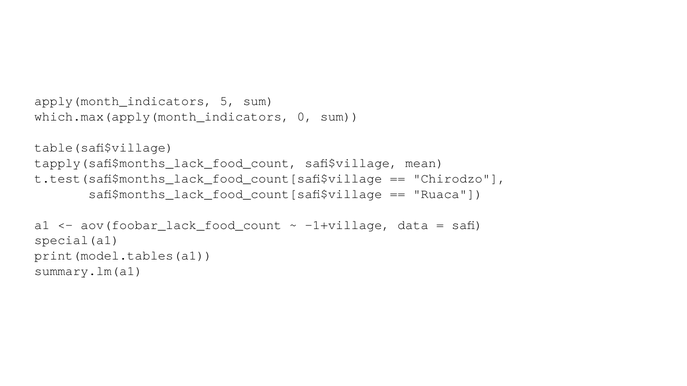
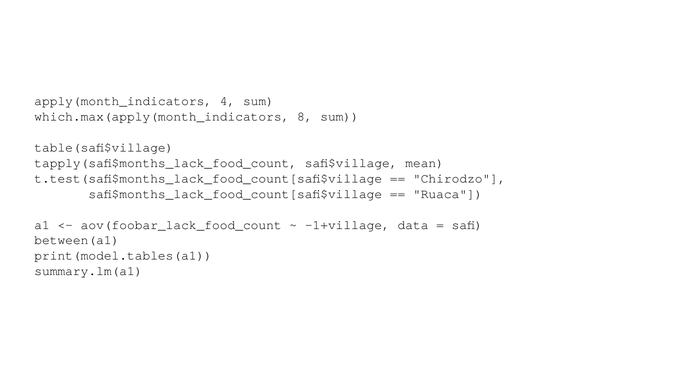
5: 5 -> 4
0: 0 -> 8
special(a1: special(a1 -> between(a1
